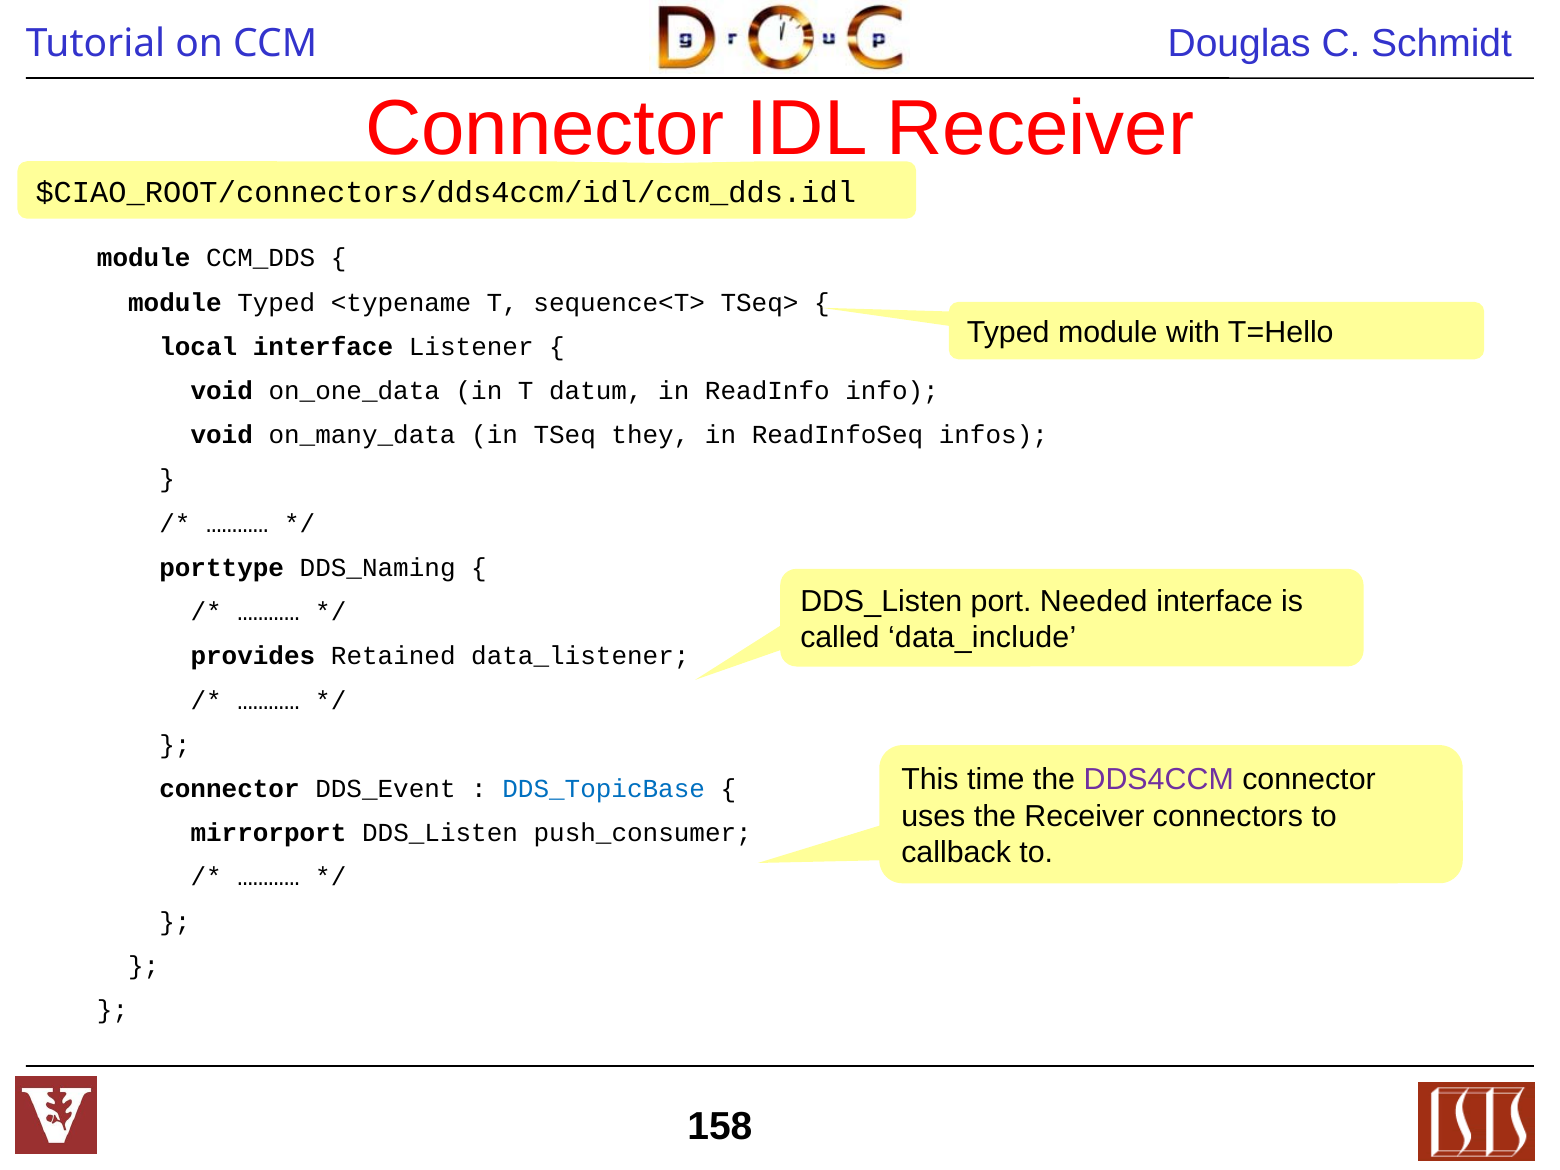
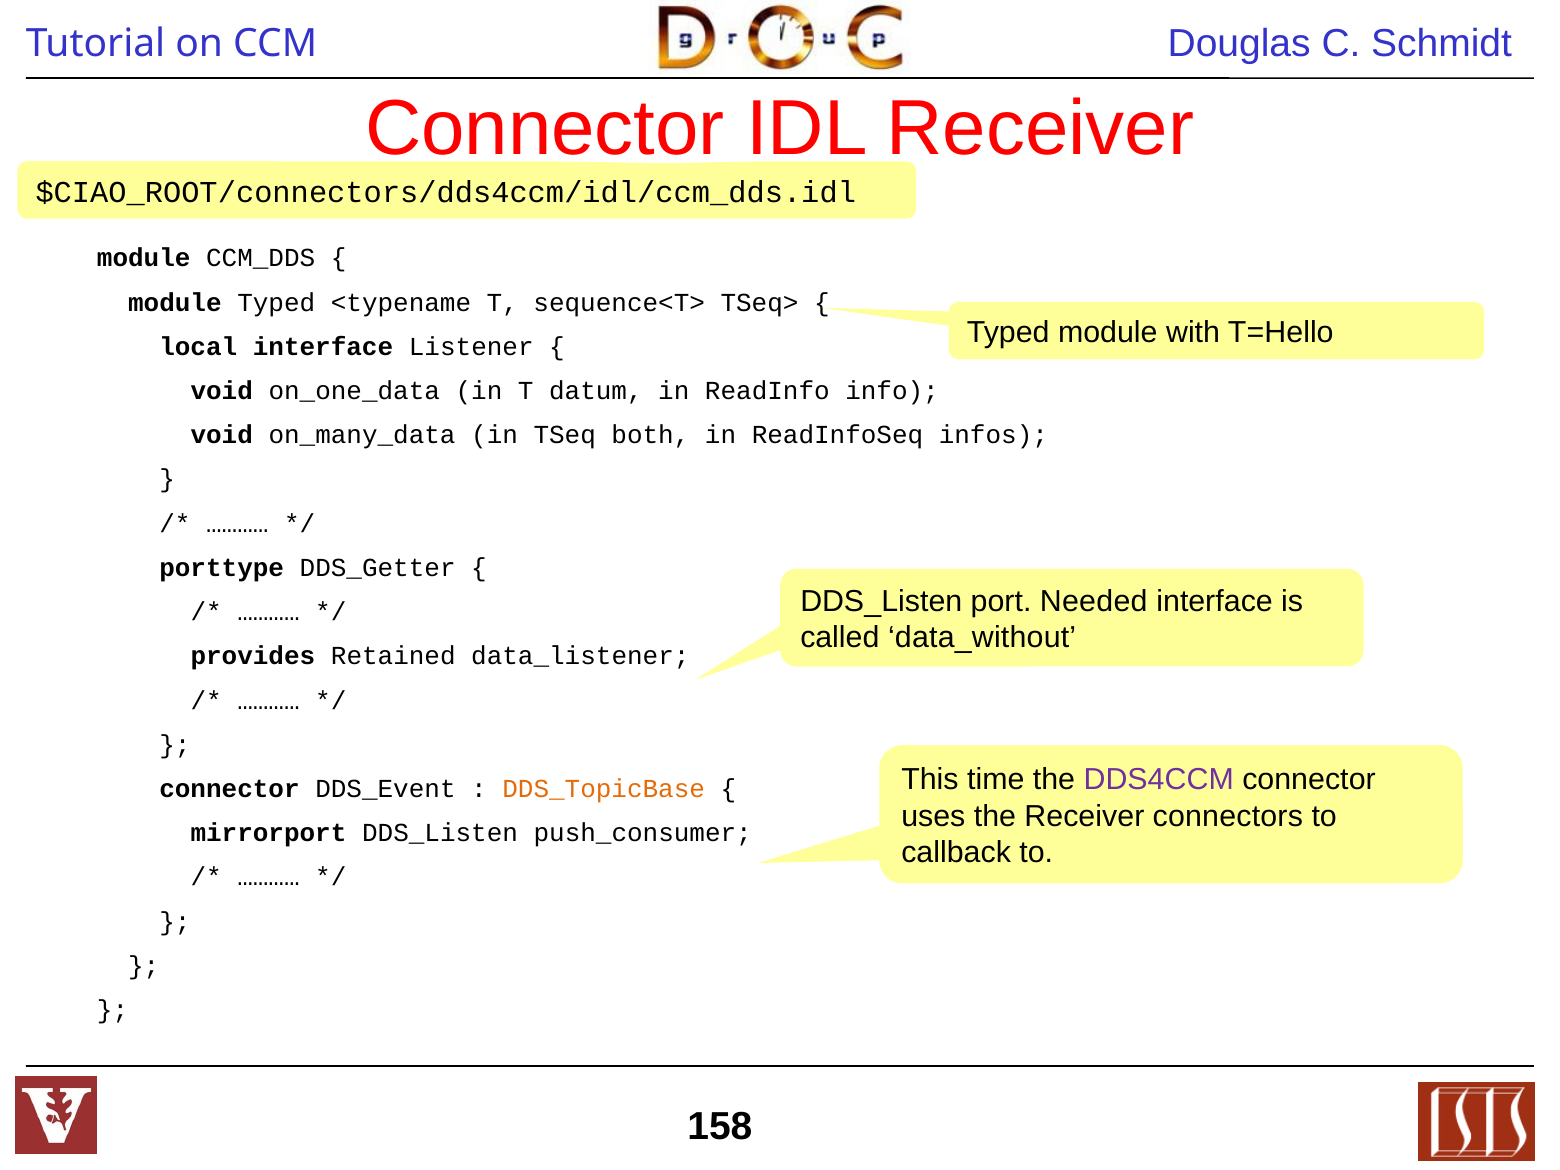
they: they -> both
DDS_Naming: DDS_Naming -> DDS_Getter
data_include: data_include -> data_without
DDS_TopicBase colour: blue -> orange
